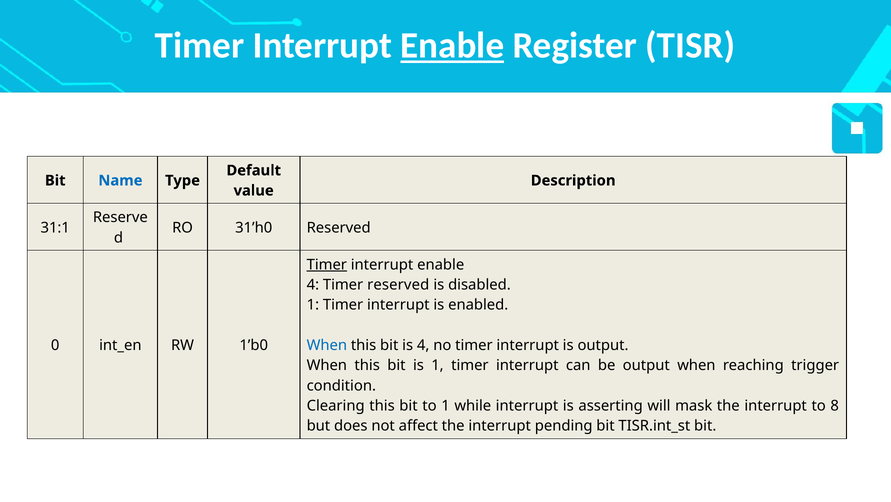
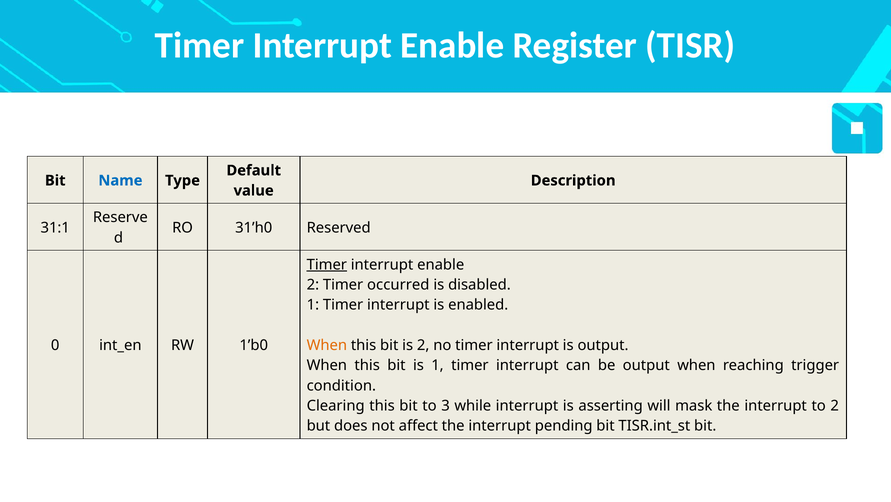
Enable at (452, 46) underline: present -> none
4 at (313, 284): 4 -> 2
Timer reserved: reserved -> occurred
When at (327, 345) colour: blue -> orange
is 4: 4 -> 2
to 1: 1 -> 3
to 8: 8 -> 2
